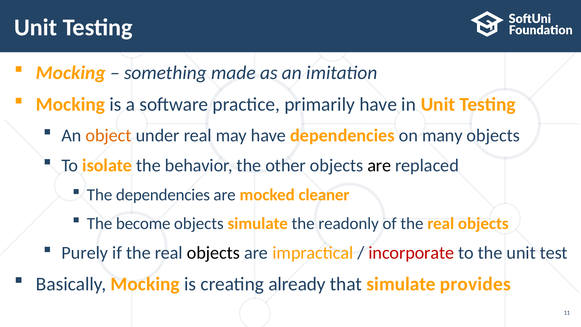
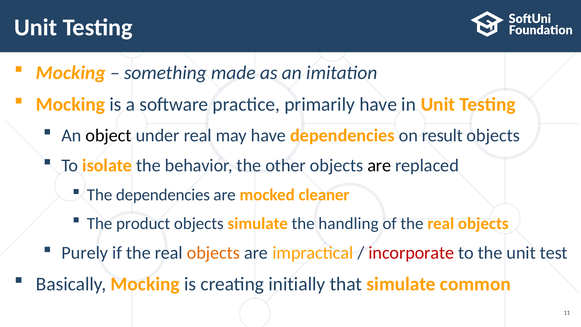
object colour: orange -> black
many: many -> result
become: become -> product
readonly: readonly -> handling
objects at (213, 253) colour: black -> orange
already: already -> initially
provides: provides -> common
